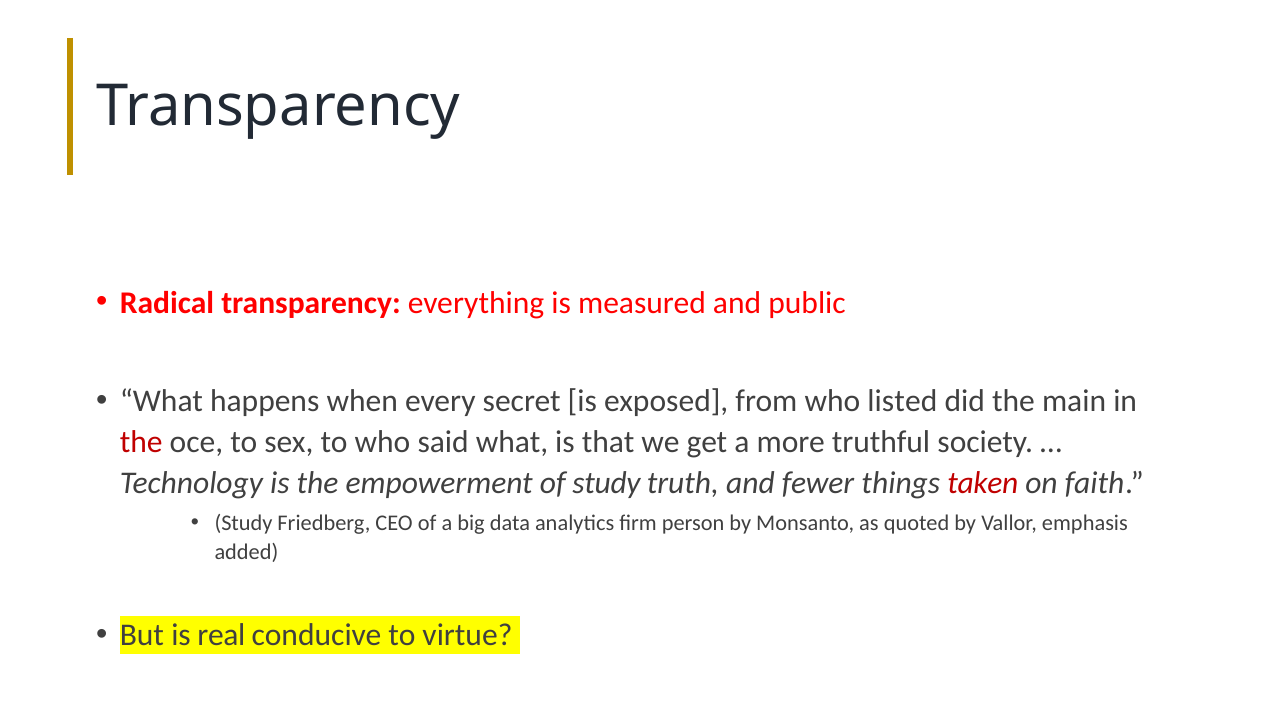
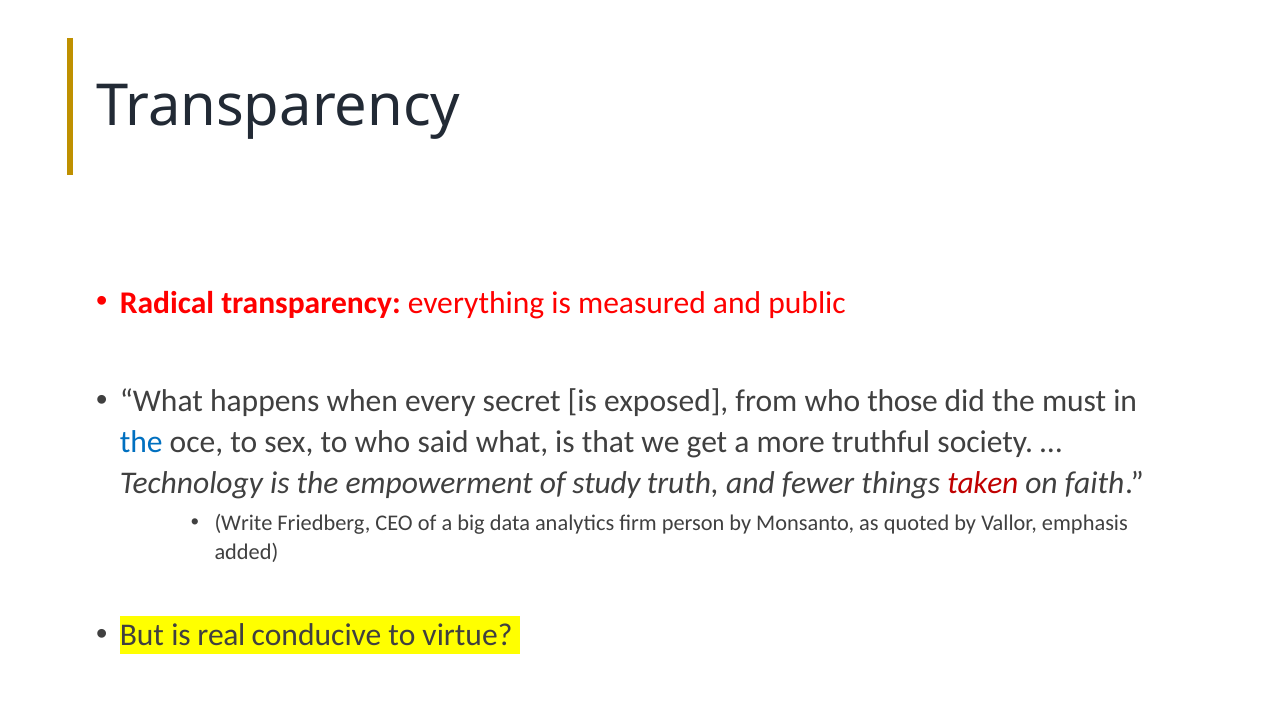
listed: listed -> those
main: main -> must
the at (141, 442) colour: red -> blue
Study at (243, 523): Study -> Write
